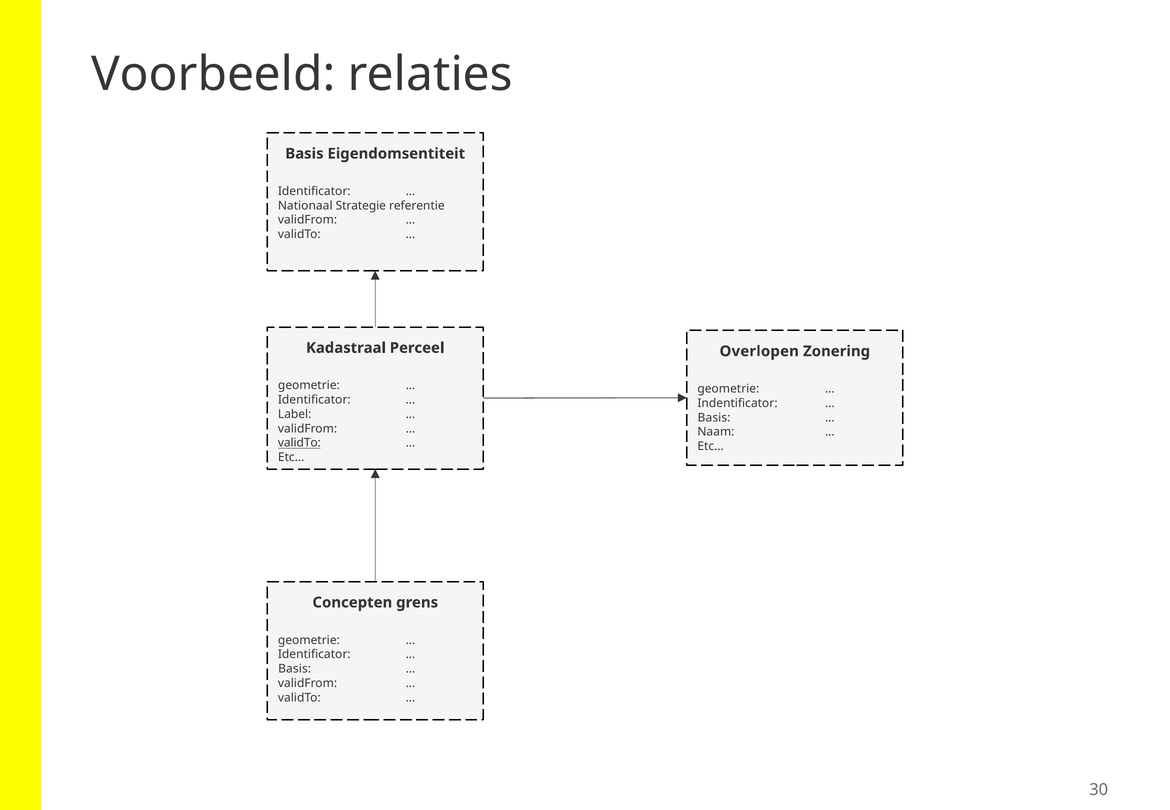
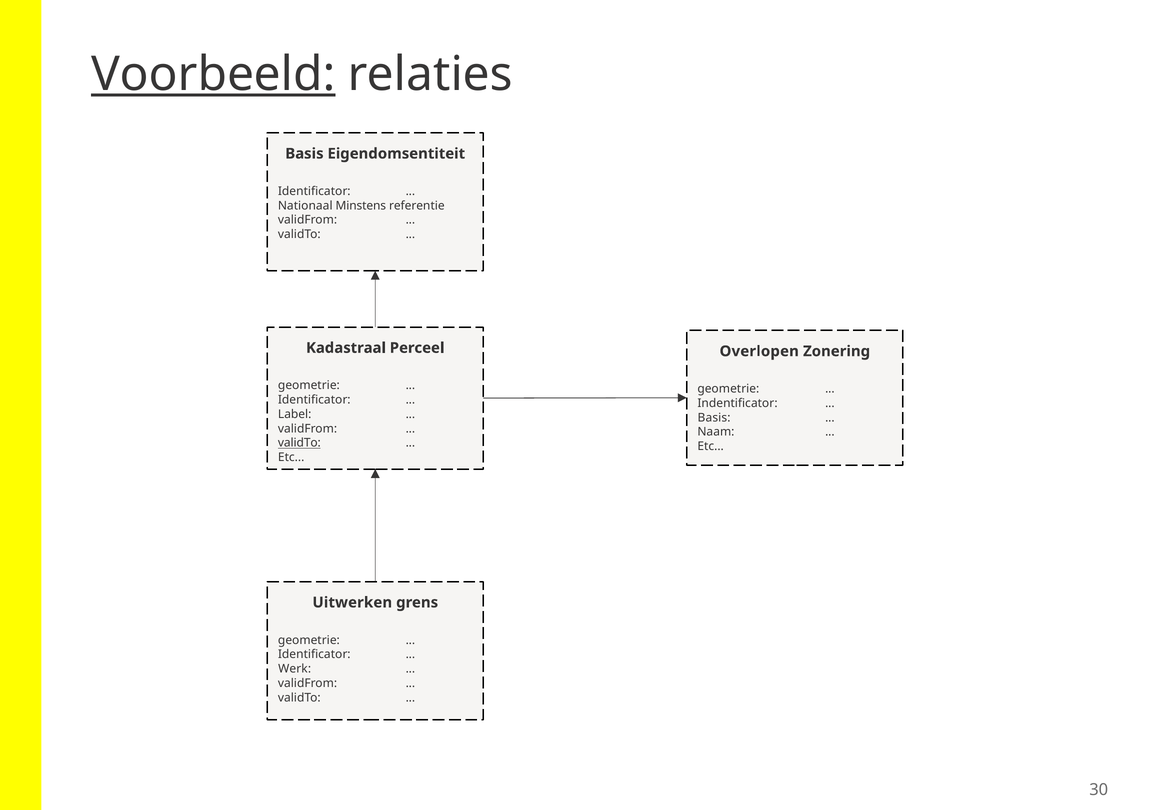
Voorbeeld underline: none -> present
Strategie: Strategie -> Minstens
Concepten: Concepten -> Uitwerken
Basis at (295, 669): Basis -> Werk
